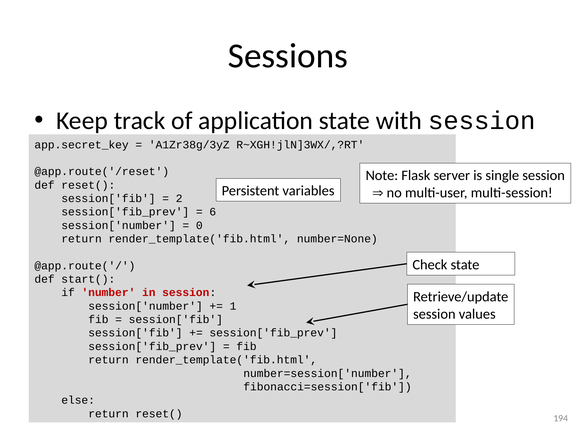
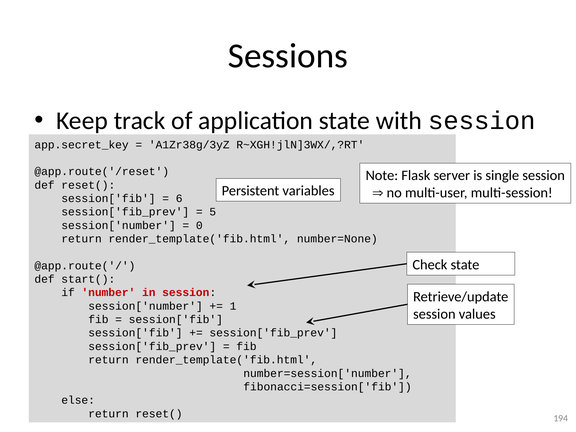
2: 2 -> 6
6: 6 -> 5
